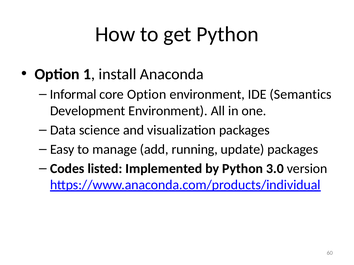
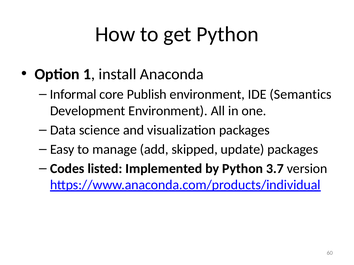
core Option: Option -> Publish
running: running -> skipped
3.0: 3.0 -> 3.7
